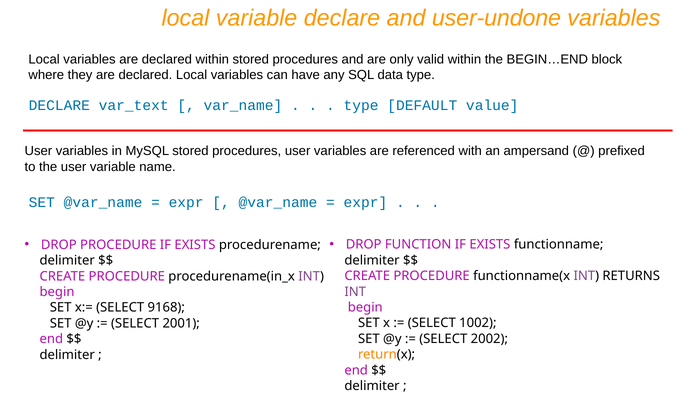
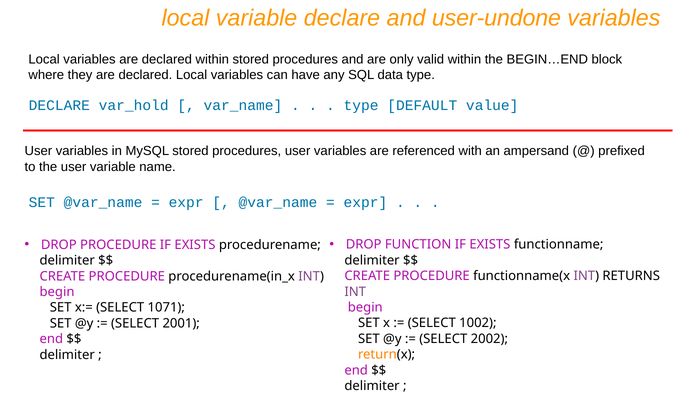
var_text: var_text -> var_hold
9168: 9168 -> 1071
